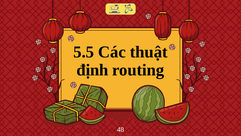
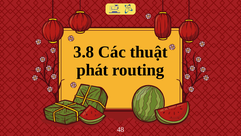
5.5: 5.5 -> 3.8
định: định -> phát
